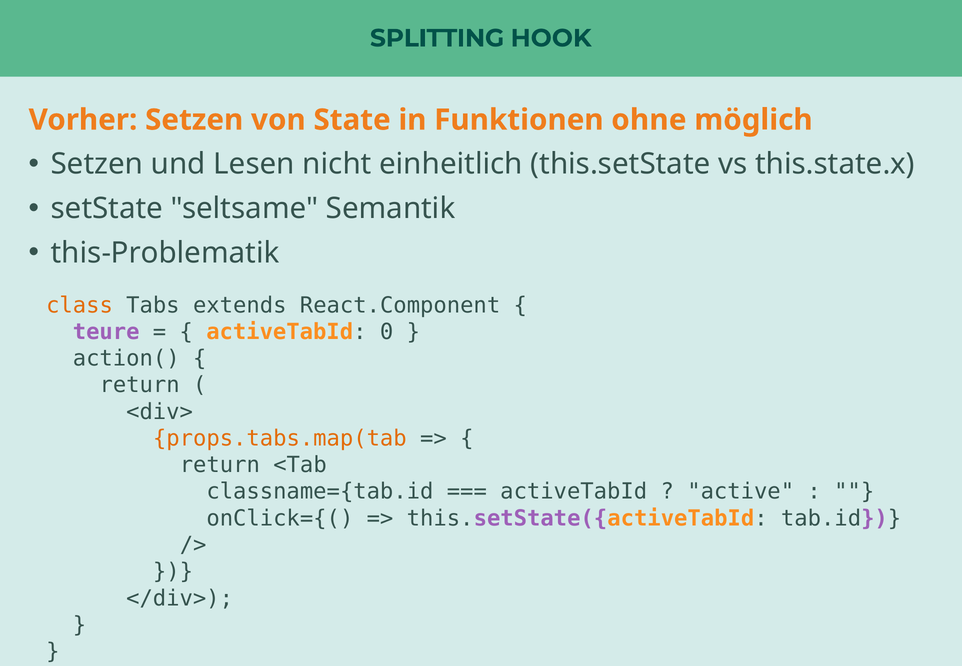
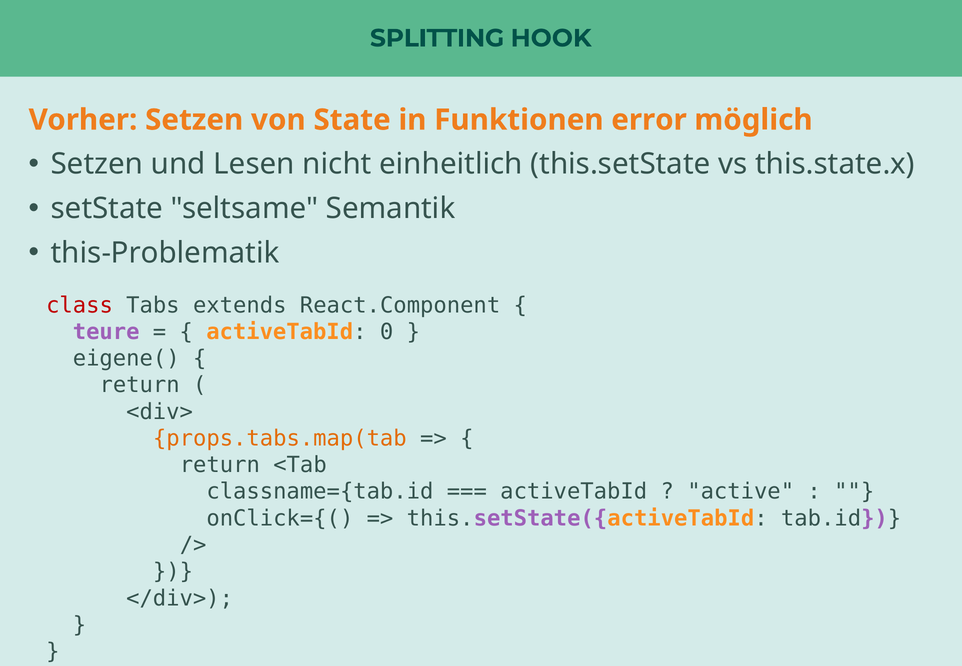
ohne: ohne -> error
class colour: orange -> red
action(: action( -> eigene(
